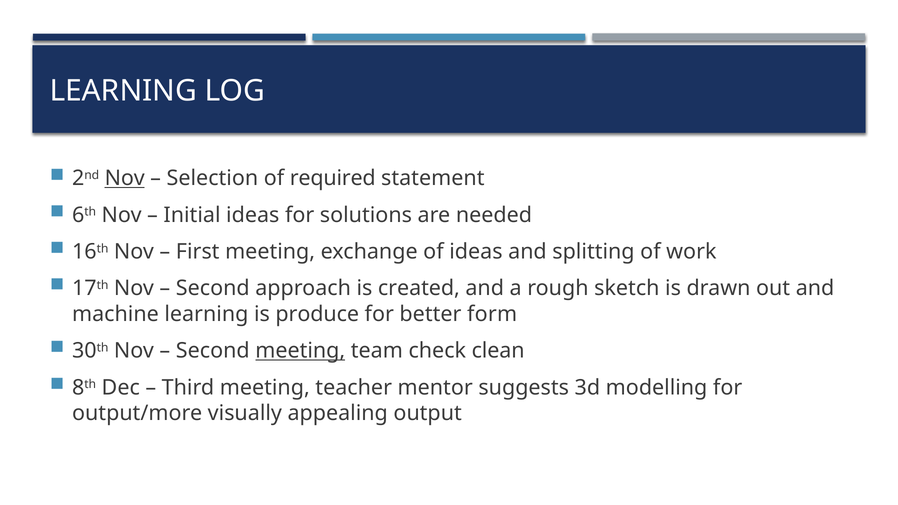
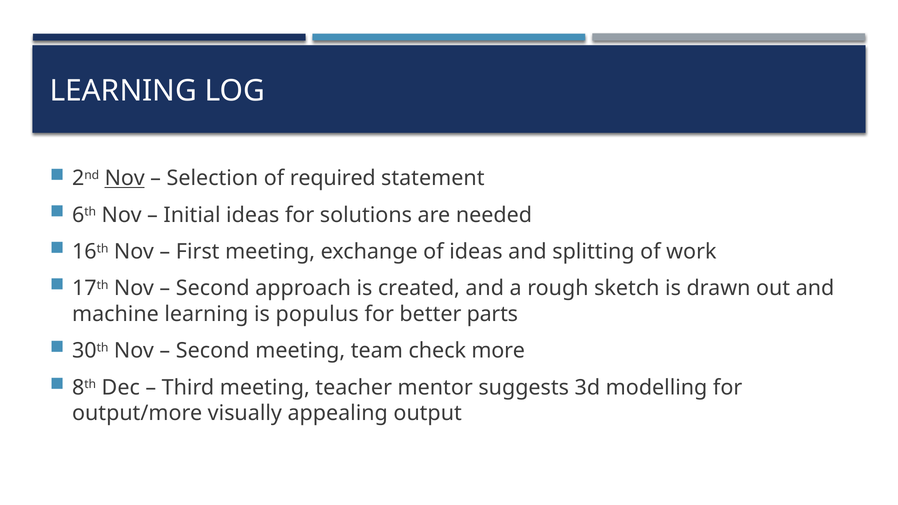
produce: produce -> populus
form: form -> parts
meeting at (300, 351) underline: present -> none
clean: clean -> more
